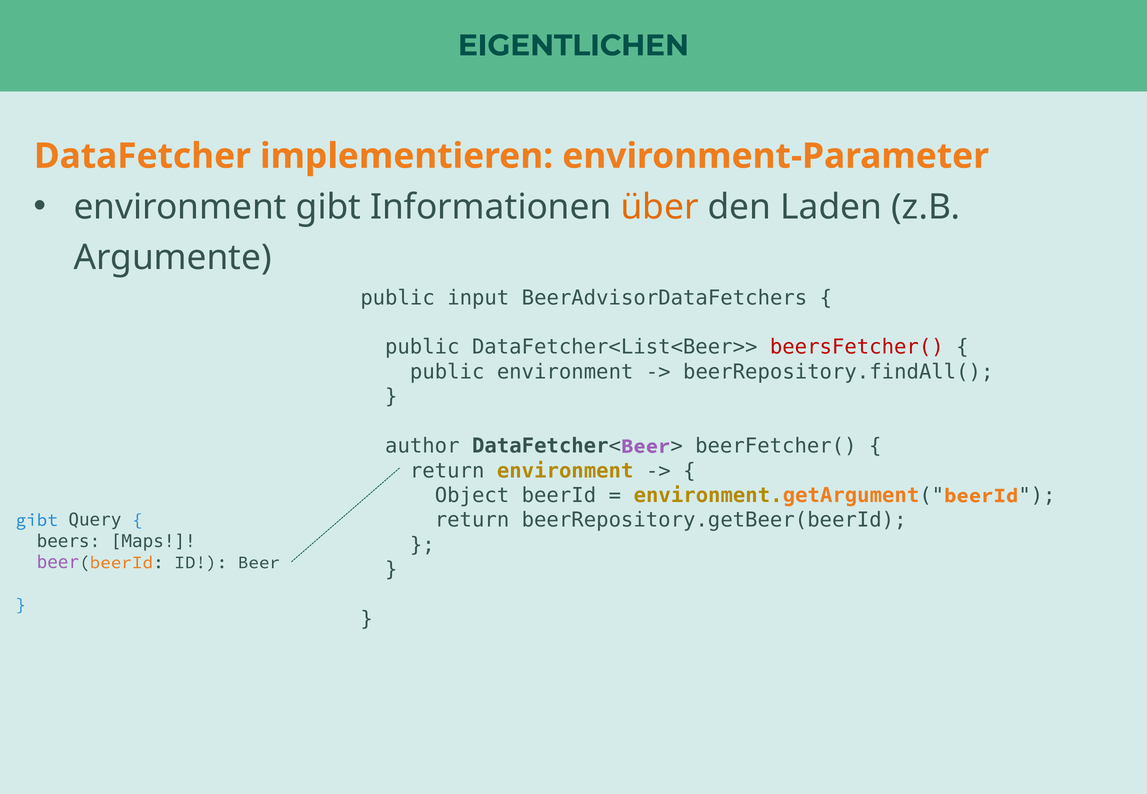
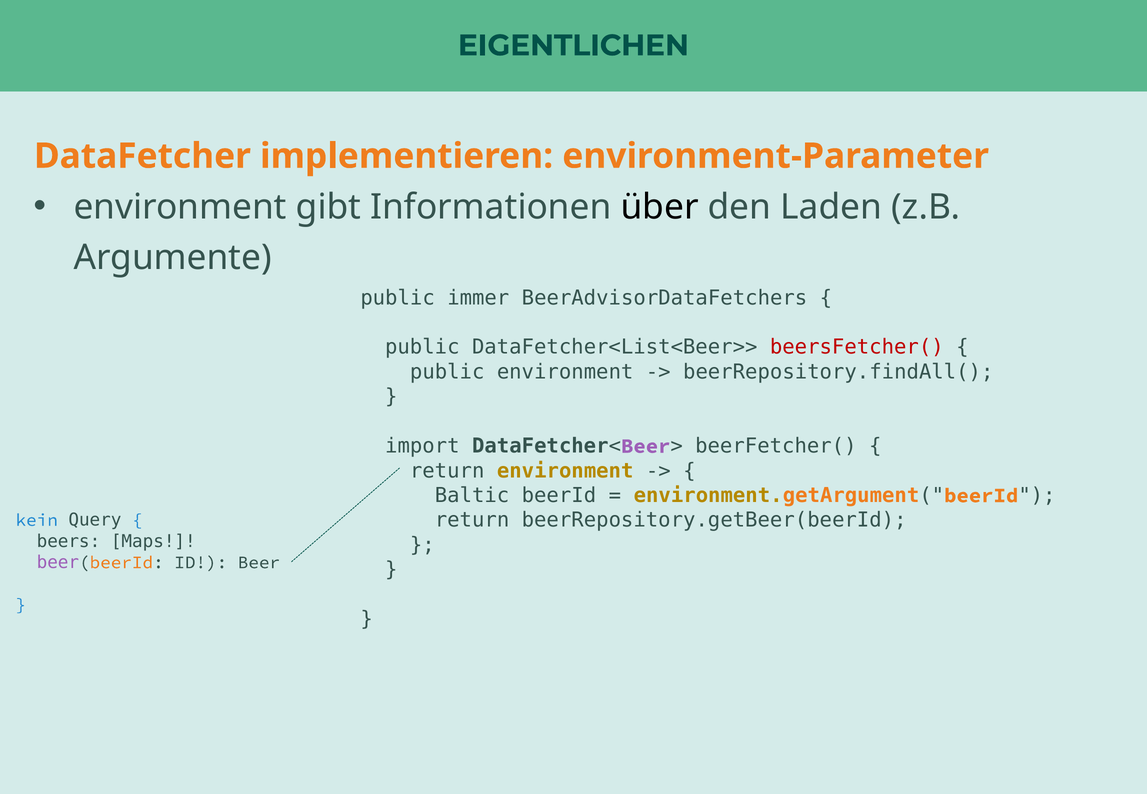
über colour: orange -> black
input: input -> immer
author: author -> import
Object: Object -> Baltic
gibt at (37, 520): gibt -> kein
